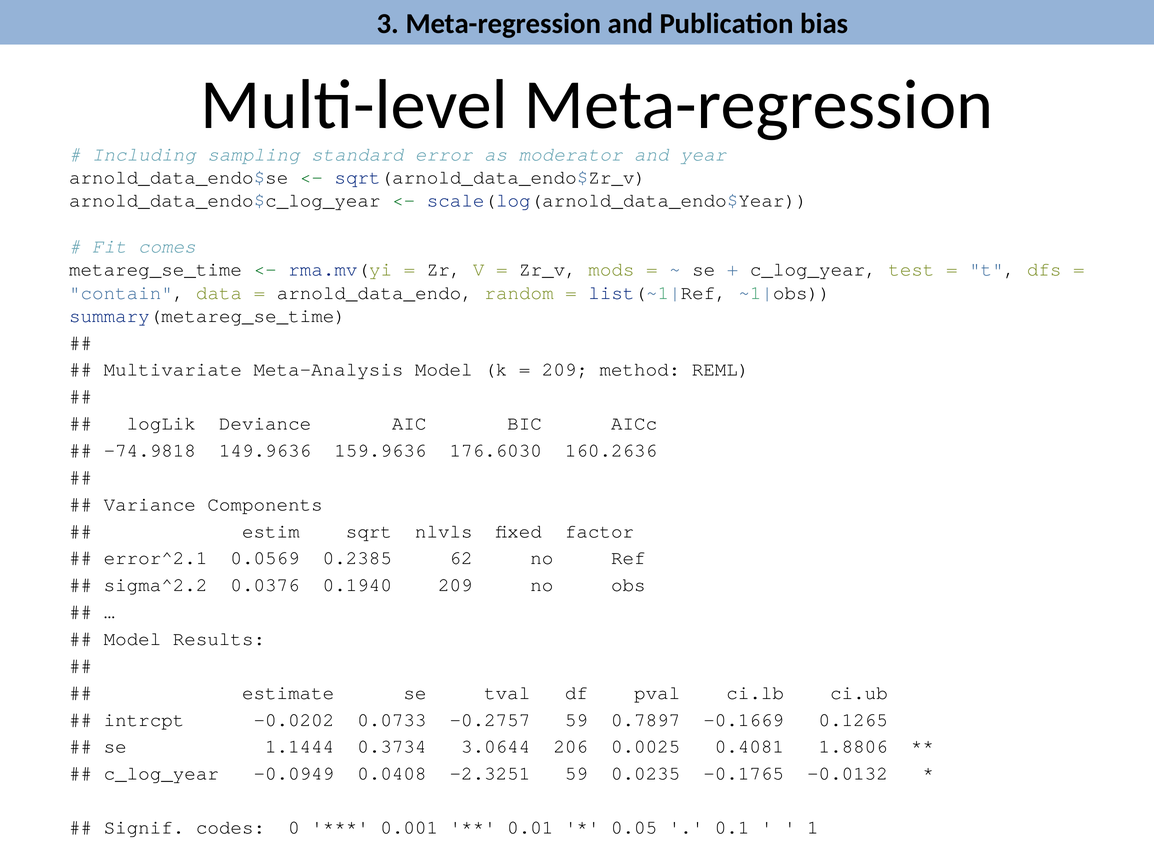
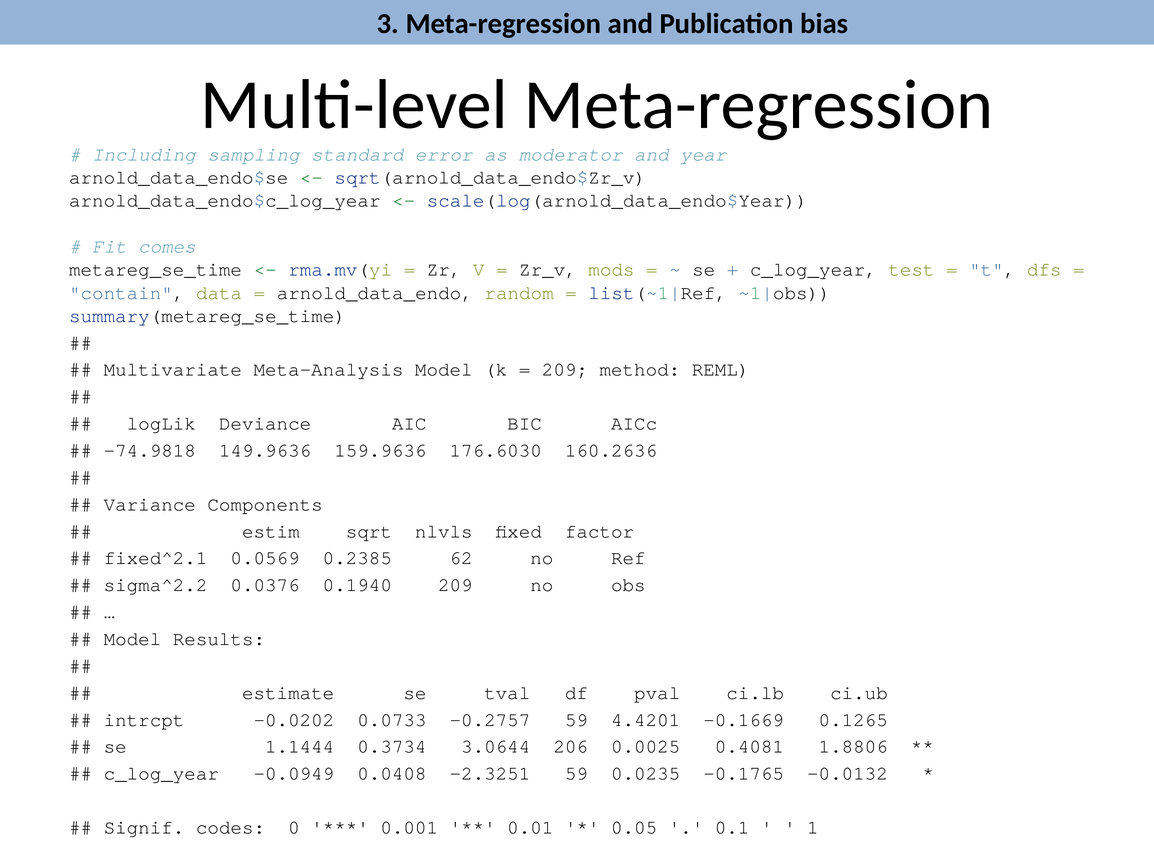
error^2.1: error^2.1 -> fixed^2.1
0.7897: 0.7897 -> 4.4201
